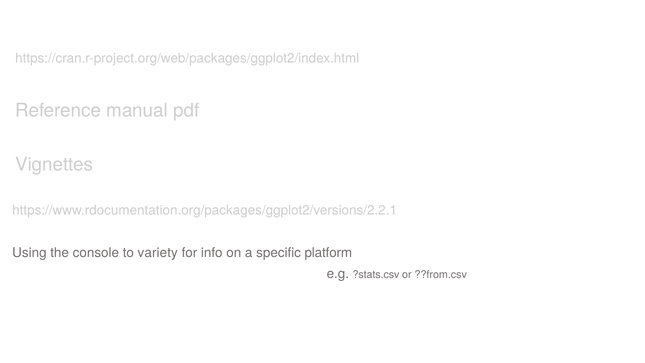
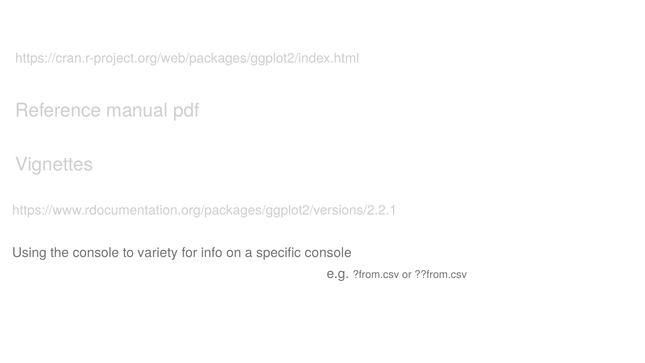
specific platform: platform -> console
?stats.csv: ?stats.csv -> ?from.csv
